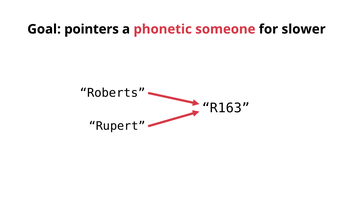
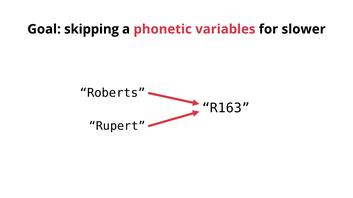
pointers: pointers -> skipping
someone: someone -> variables
